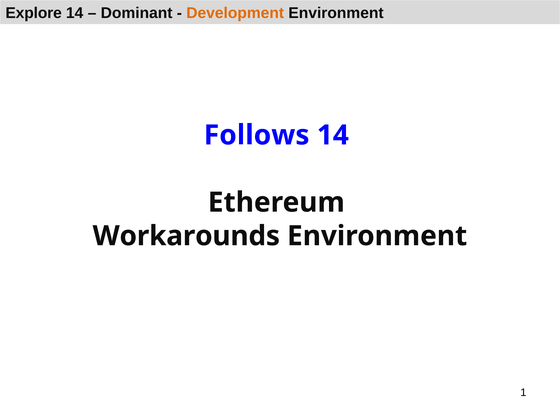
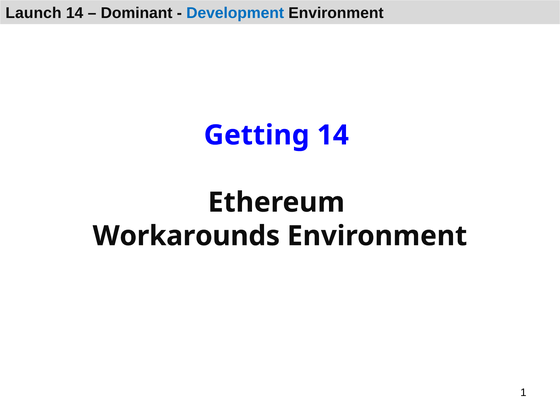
Explore: Explore -> Launch
Development colour: orange -> blue
Follows: Follows -> Getting
